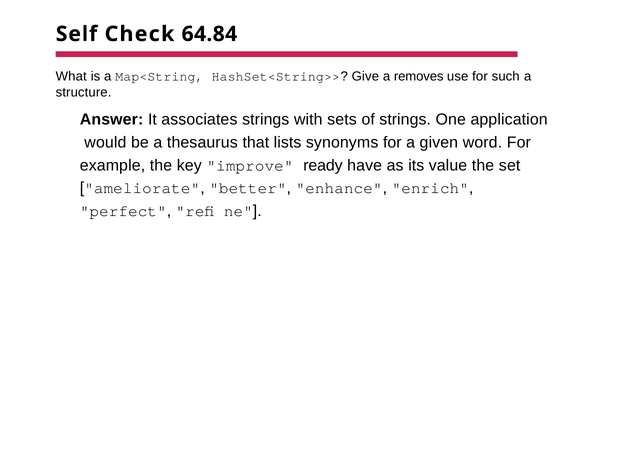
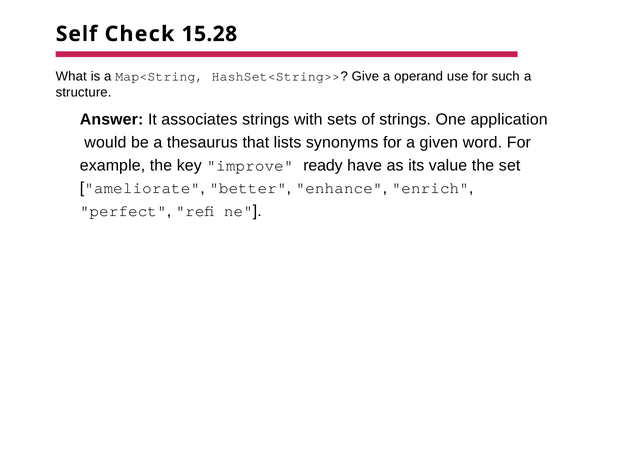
64.84: 64.84 -> 15.28
removes: removes -> operand
